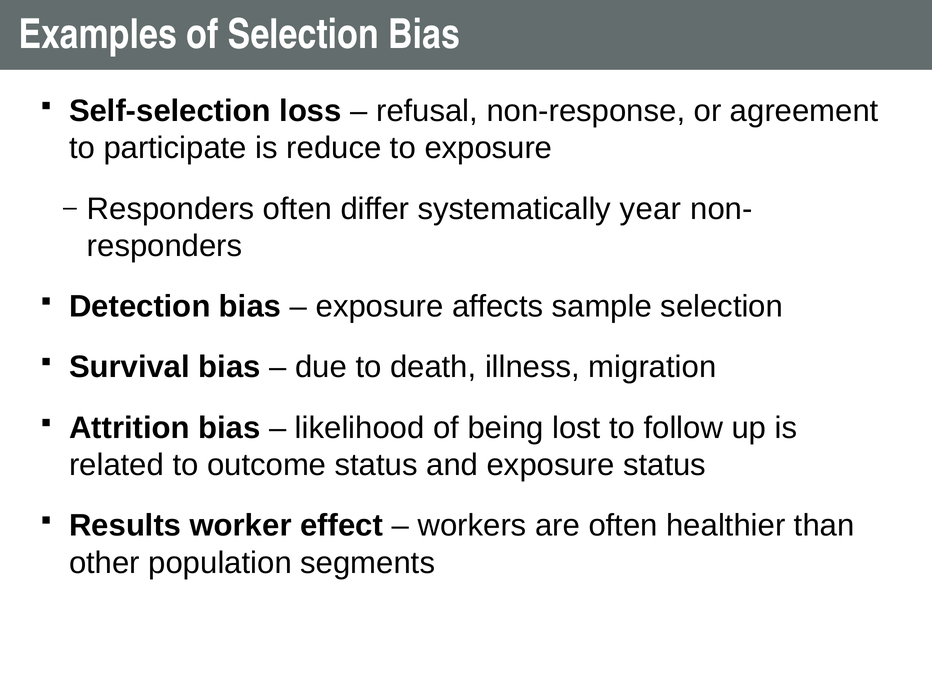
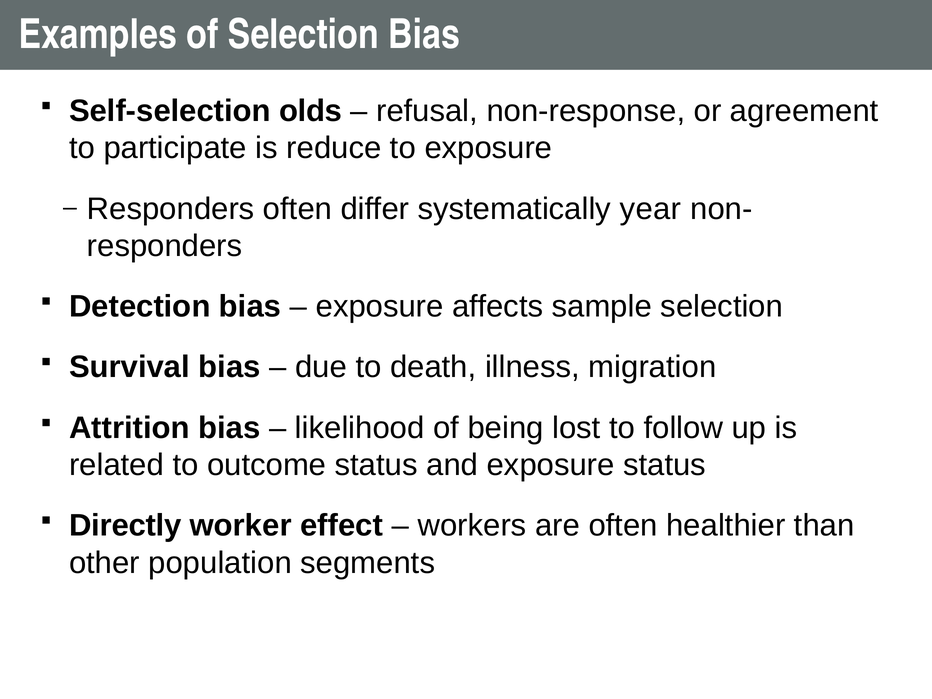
loss: loss -> olds
Results: Results -> Directly
